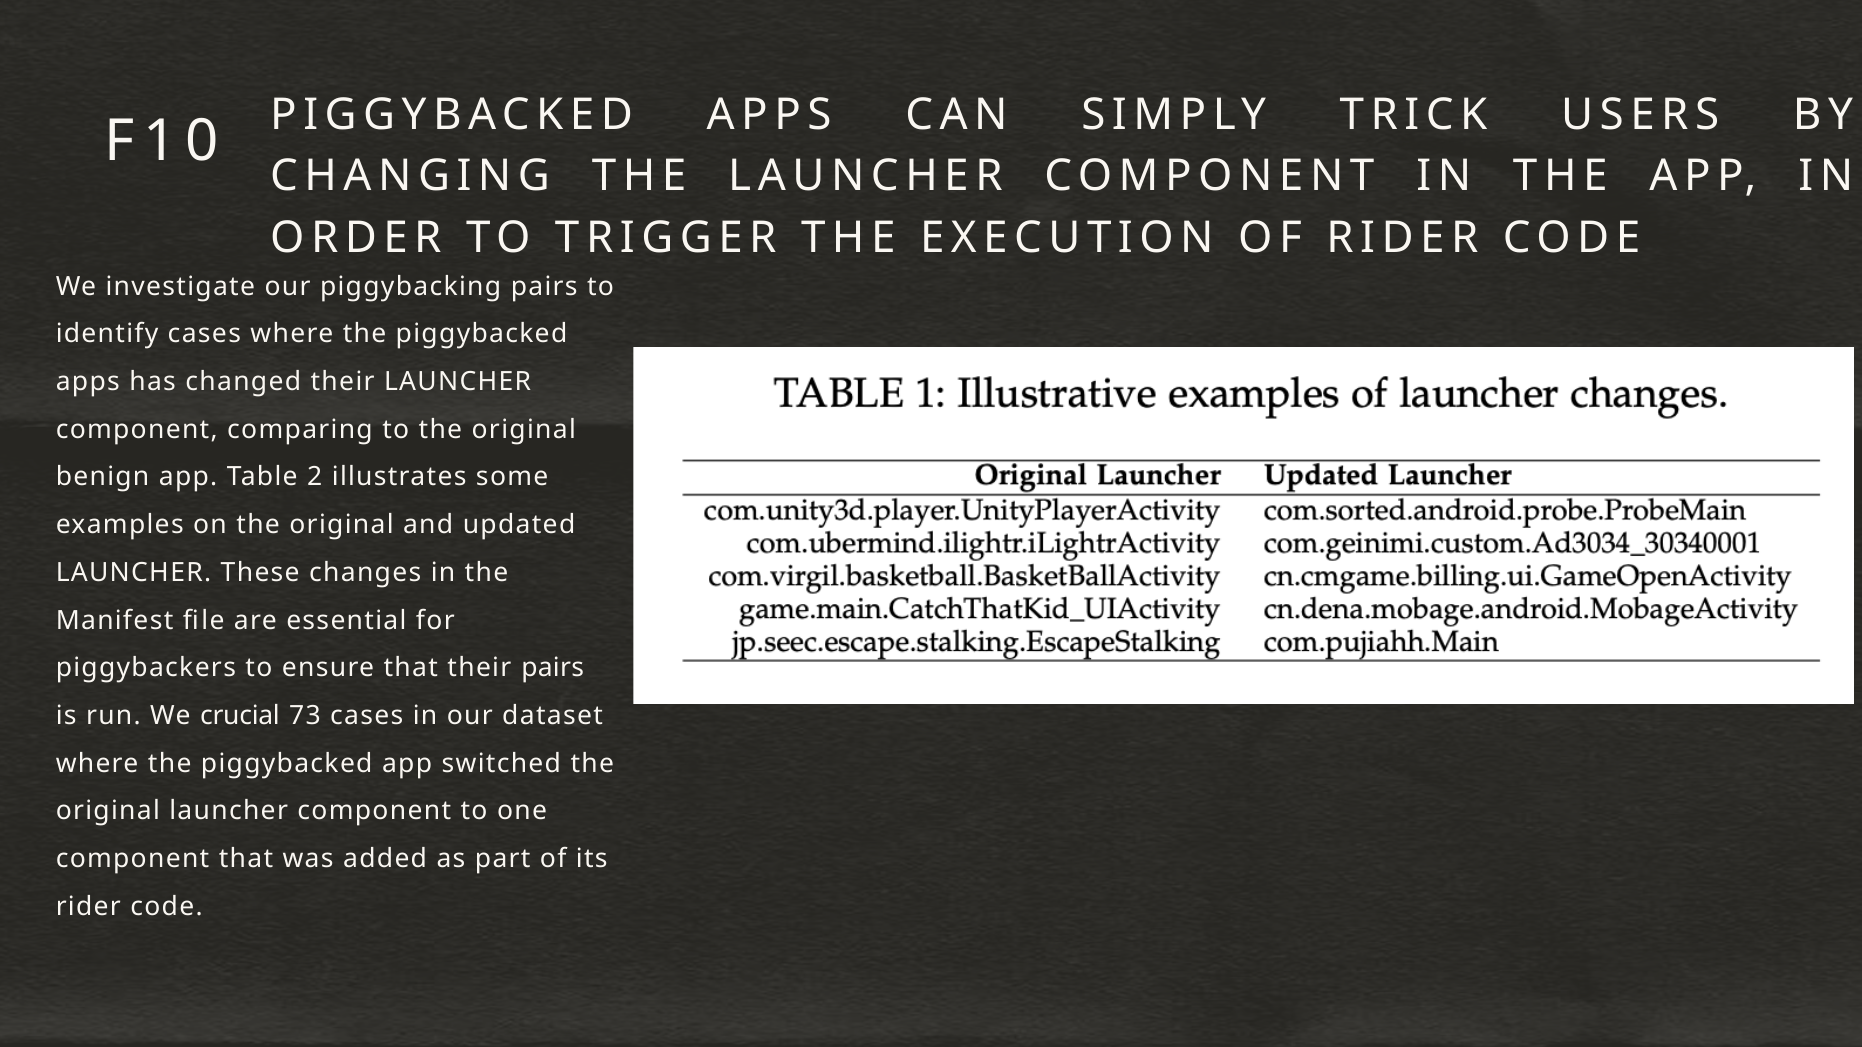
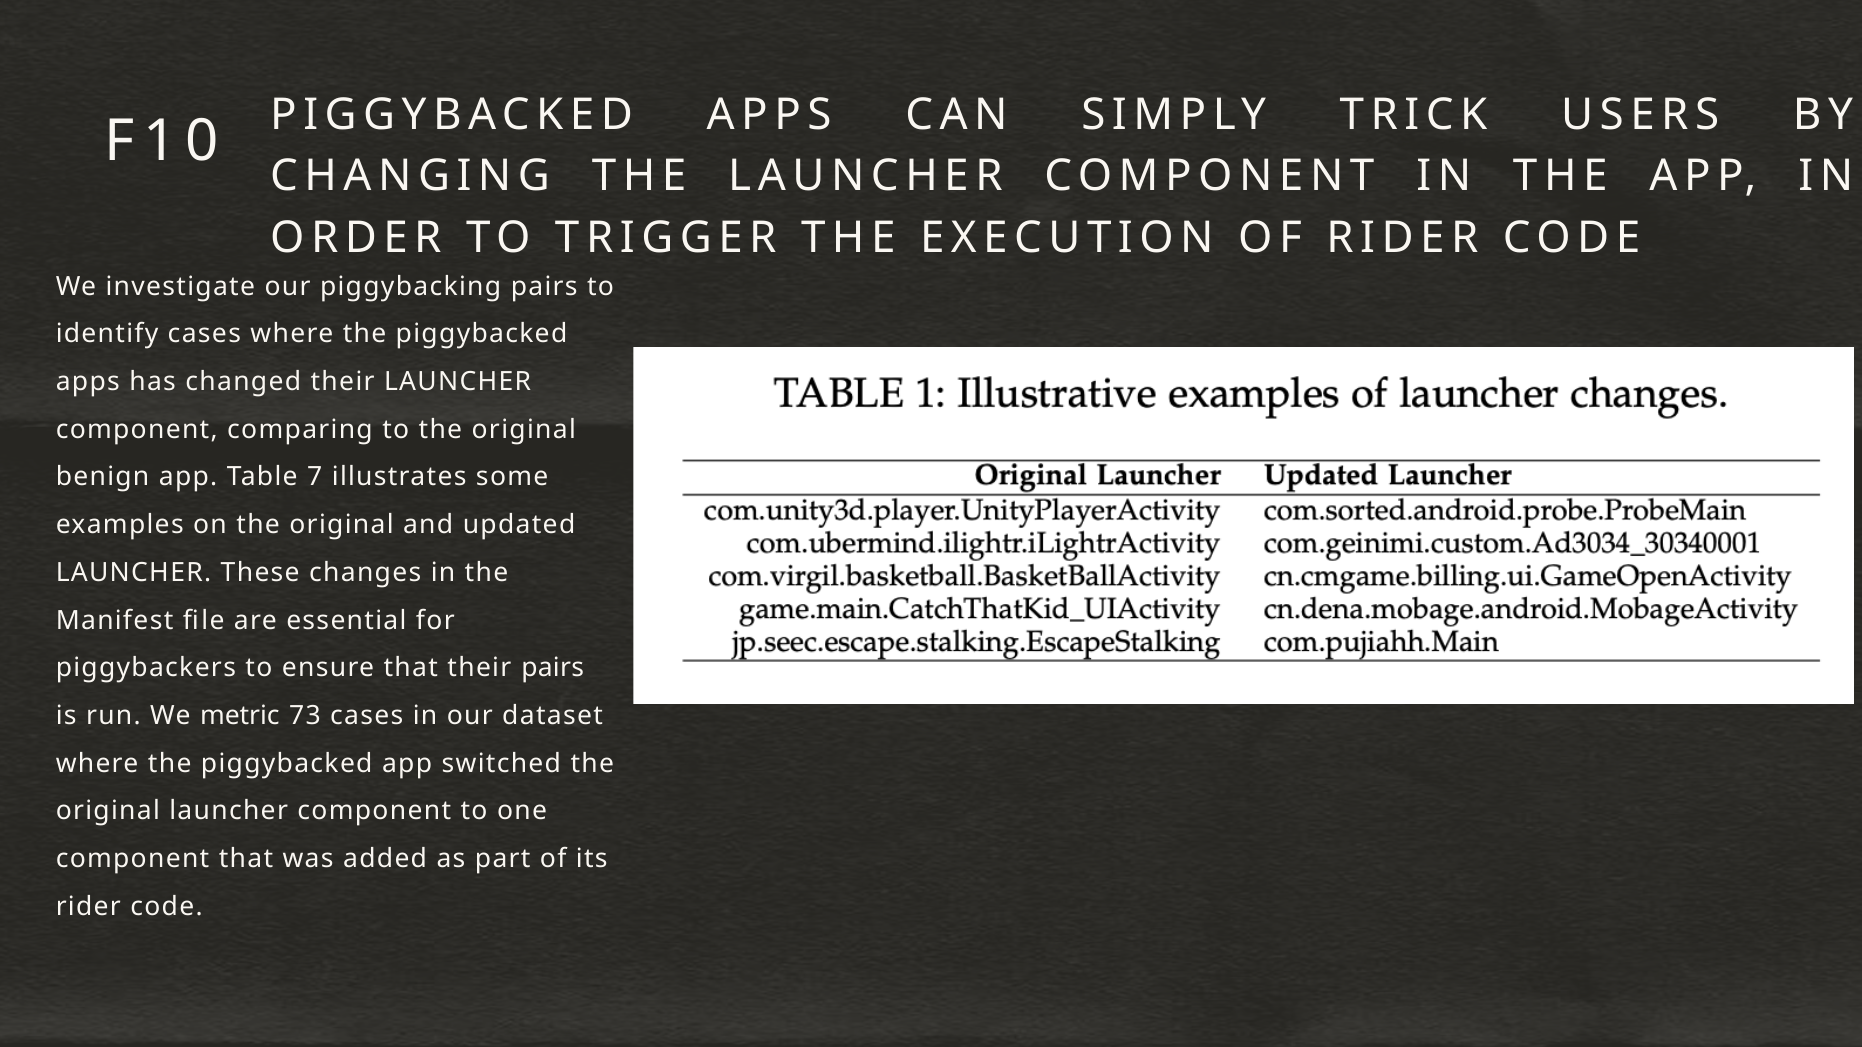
2: 2 -> 7
crucial: crucial -> metric
